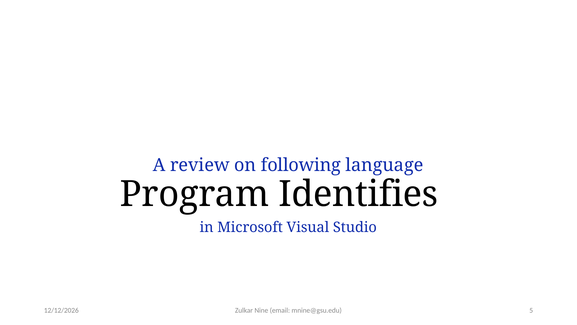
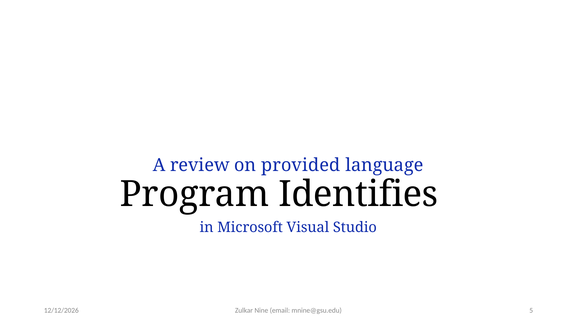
following: following -> provided
